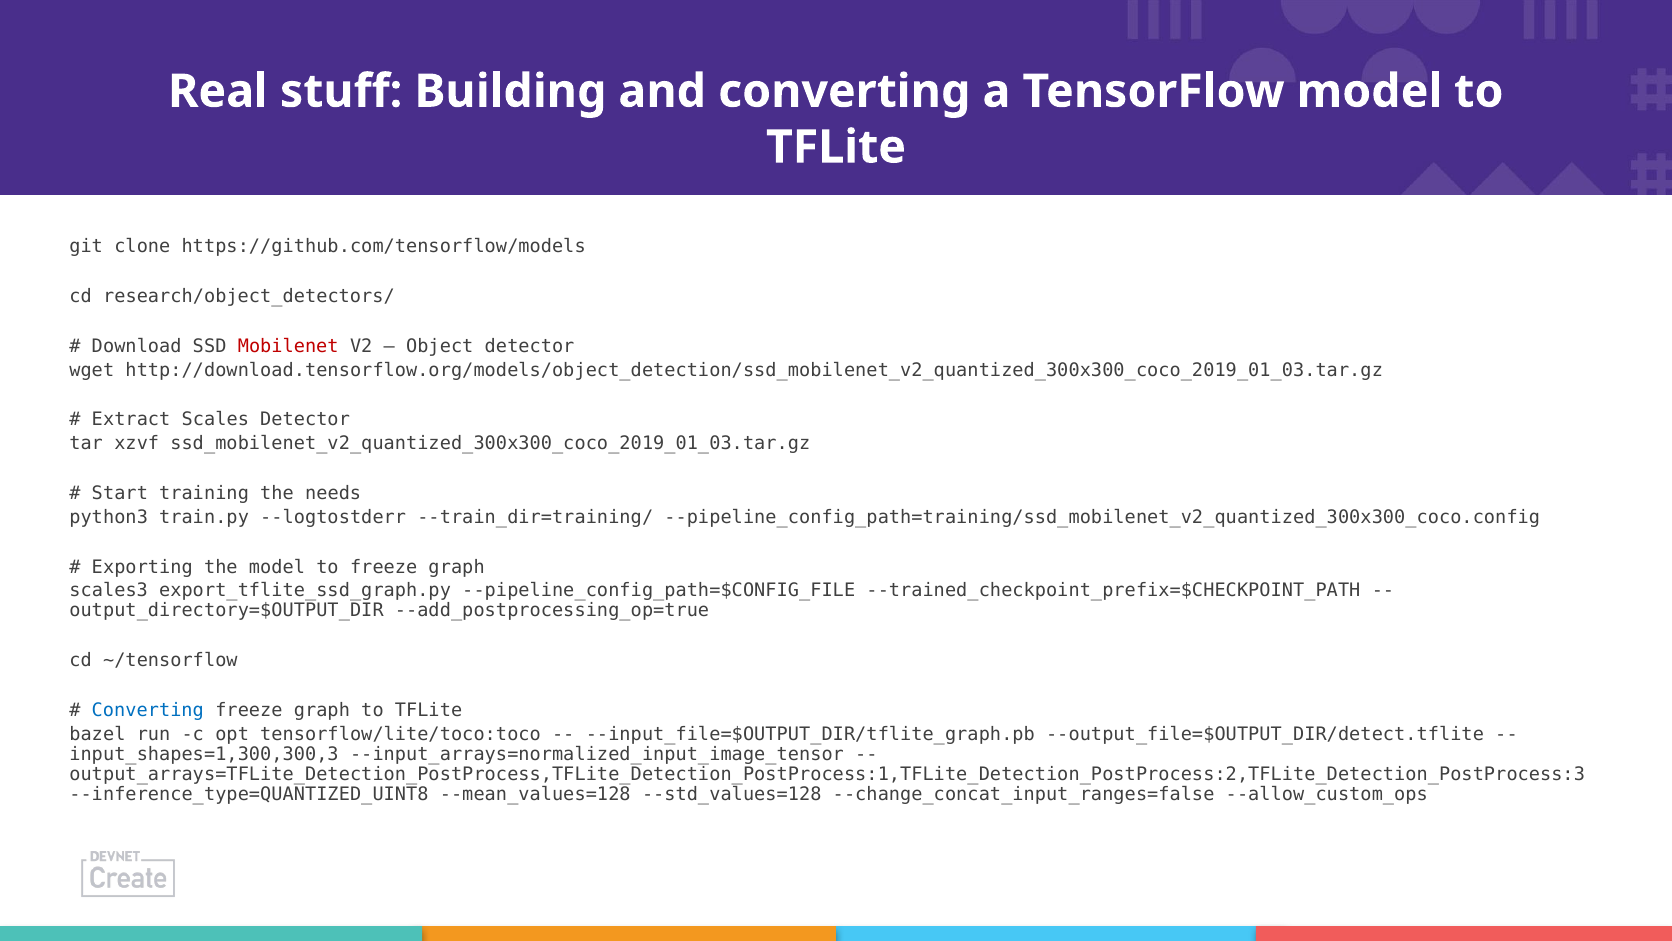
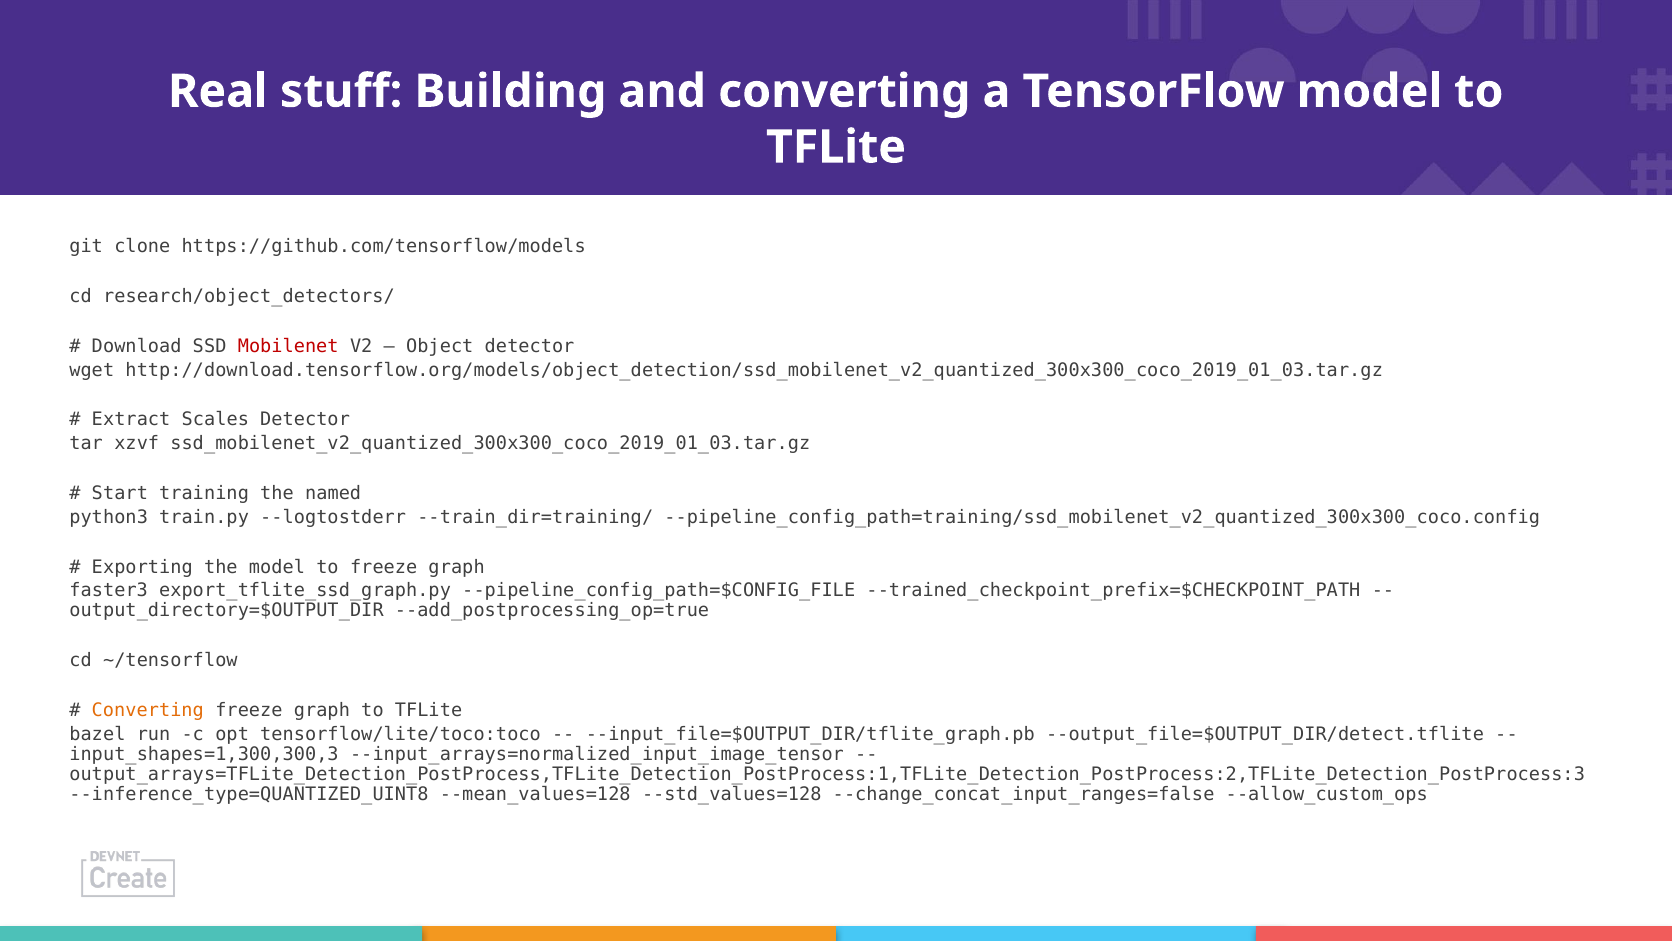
needs: needs -> named
scales3: scales3 -> faster3
Converting at (148, 710) colour: blue -> orange
